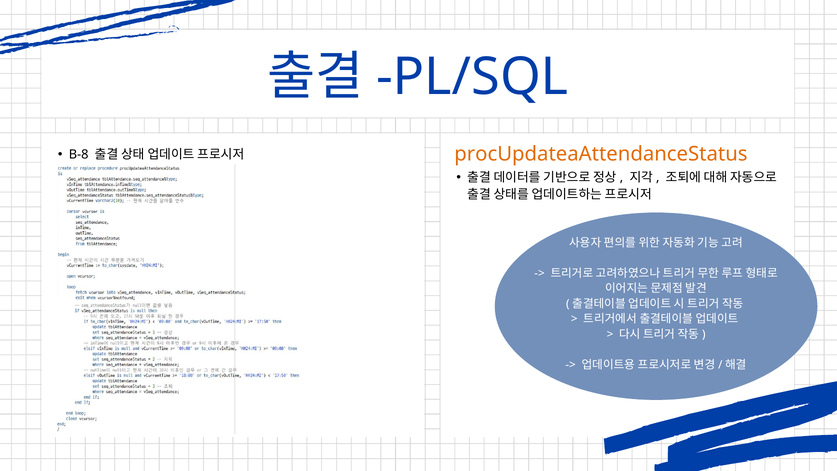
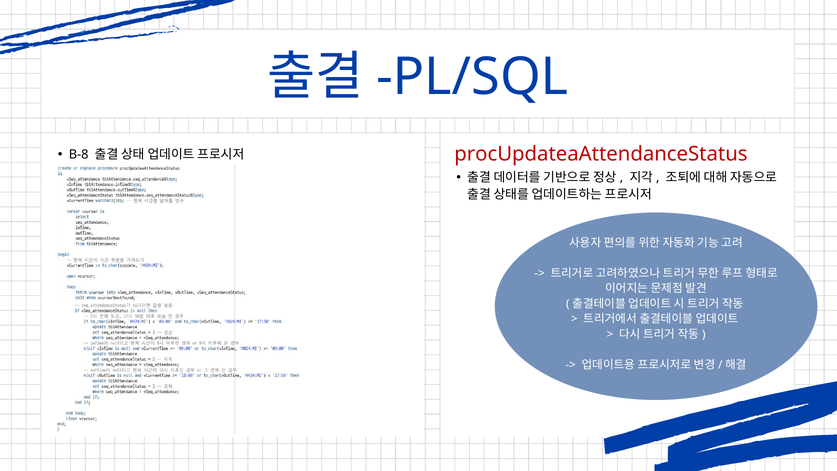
procUpdateaAttendanceStatus colour: orange -> red
